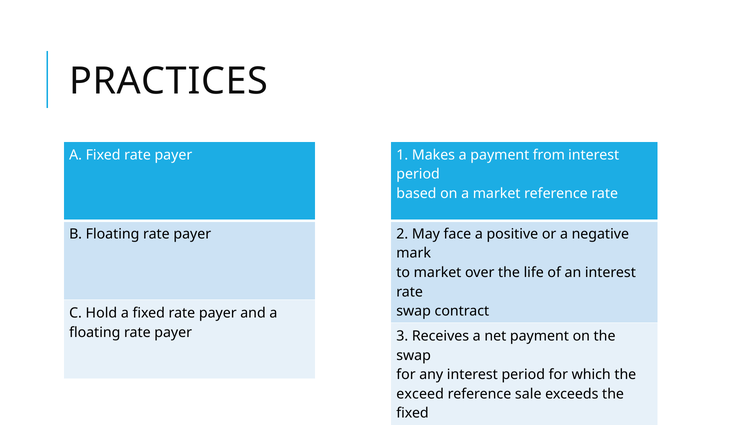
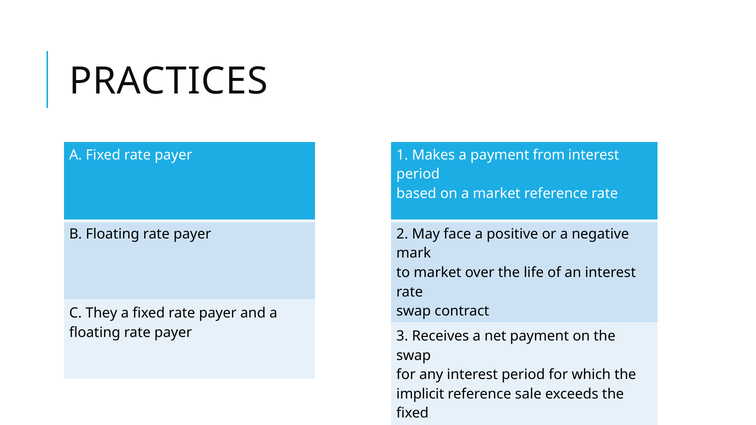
Hold: Hold -> They
exceed: exceed -> implicit
